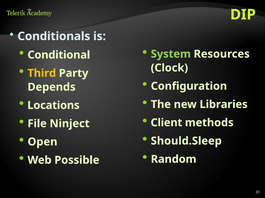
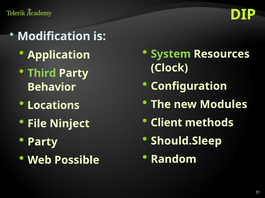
Conditionals: Conditionals -> Modification
Conditional: Conditional -> Application
Third colour: yellow -> light green
Depends: Depends -> Behavior
Libraries: Libraries -> Modules
Open at (42, 142): Open -> Party
